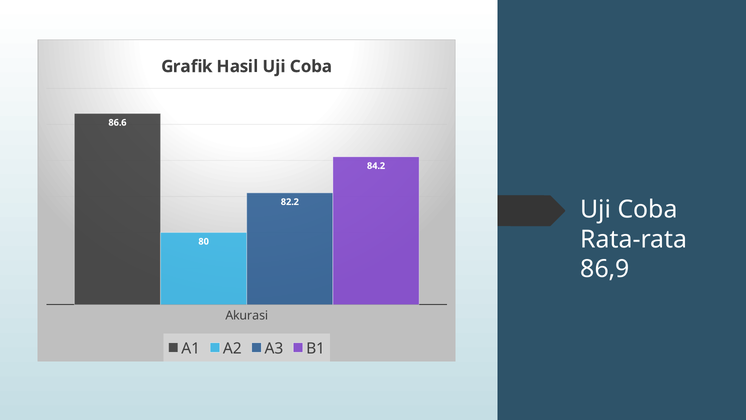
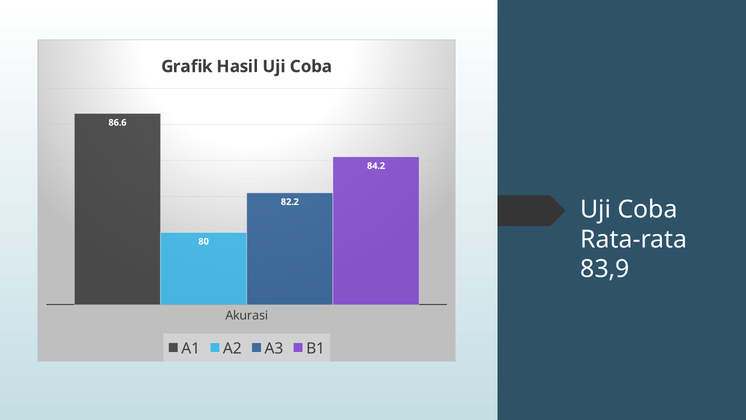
86,9: 86,9 -> 83,9
